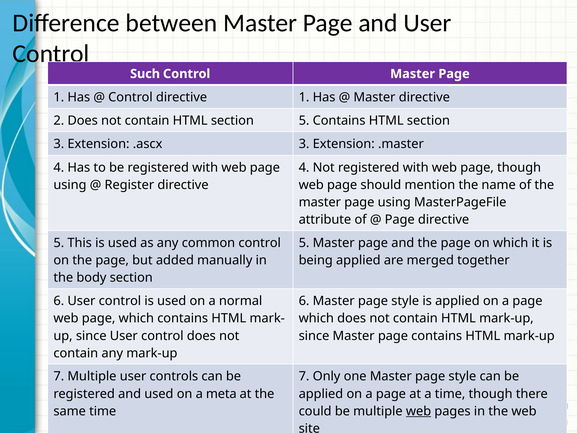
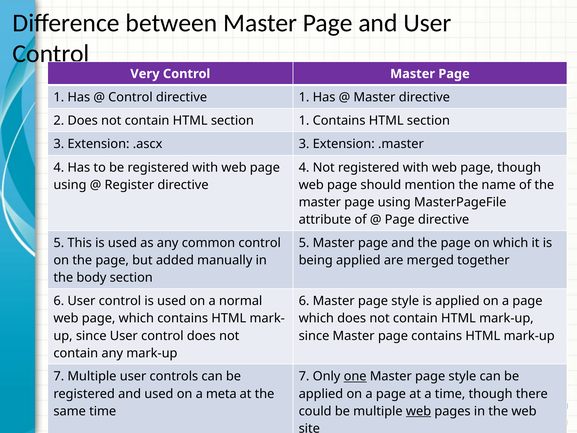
Such: Such -> Very
HTML section 5: 5 -> 1
one underline: none -> present
